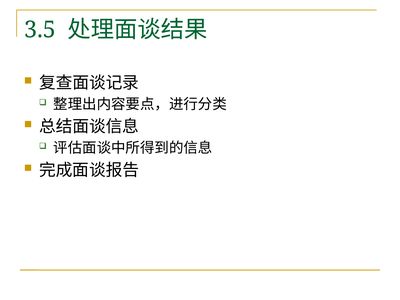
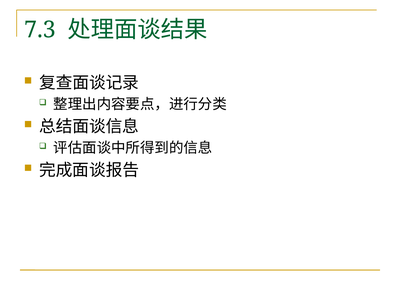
3.5: 3.5 -> 7.3
